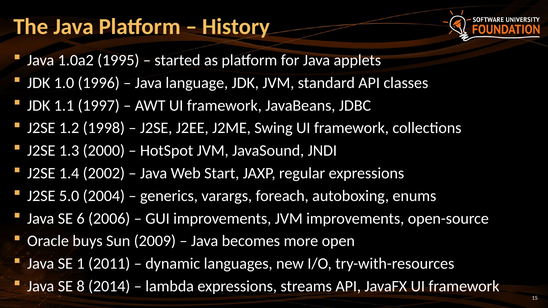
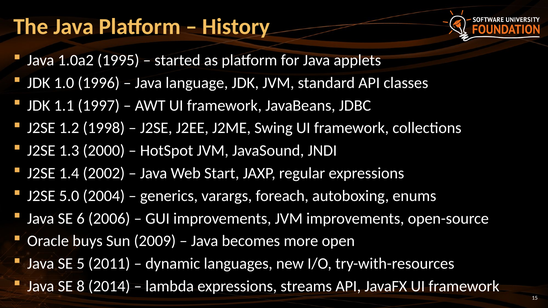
1: 1 -> 5
